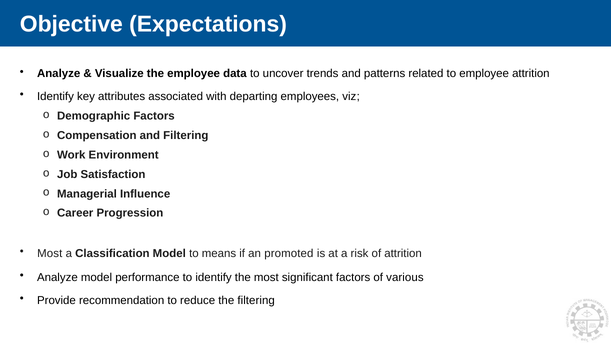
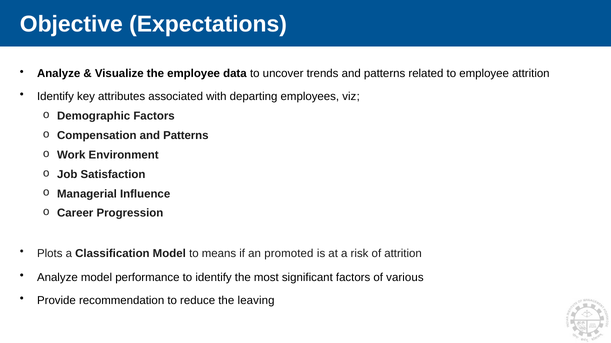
Compensation and Filtering: Filtering -> Patterns
Most at (50, 254): Most -> Plots
the filtering: filtering -> leaving
